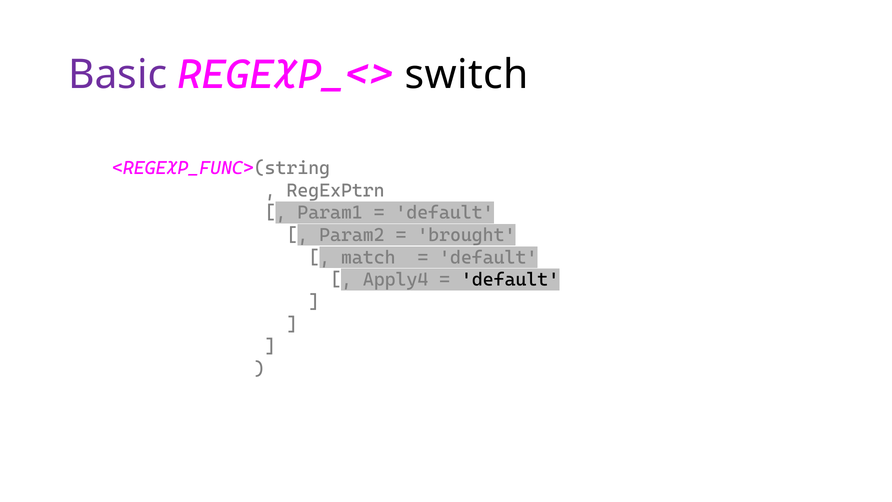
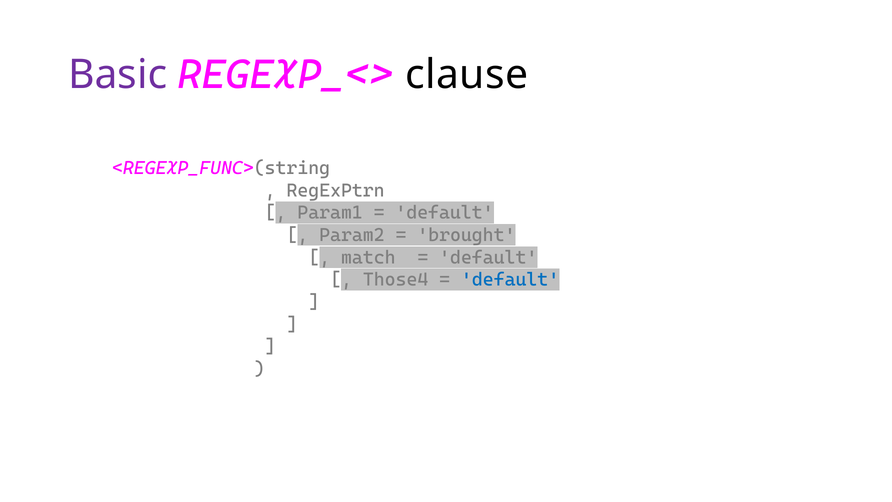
switch: switch -> clause
Apply4: Apply4 -> Those4
default at (510, 280) colour: black -> blue
